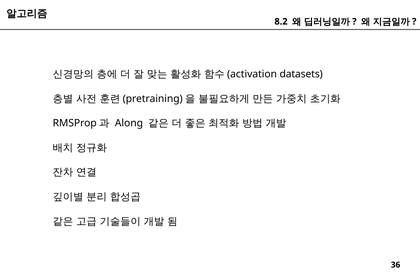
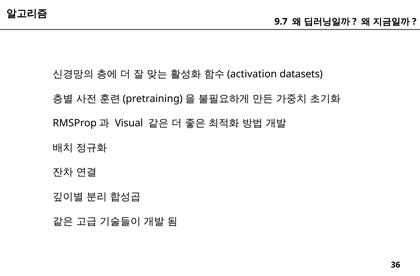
8.2: 8.2 -> 9.7
Along: Along -> Visual
